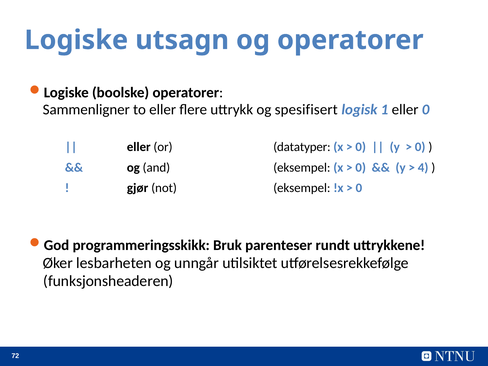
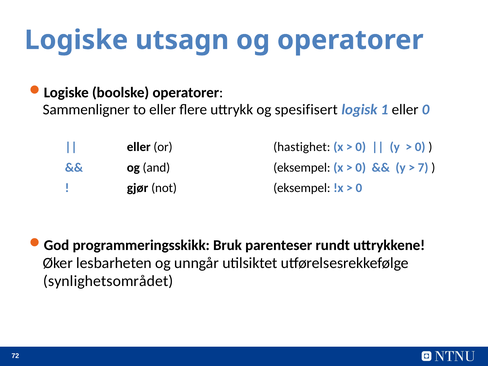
datatyper: datatyper -> hastighet
4: 4 -> 7
funksjonsheaderen: funksjonsheaderen -> synlighetsområdet
